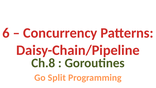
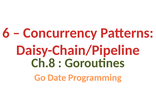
Split: Split -> Date
